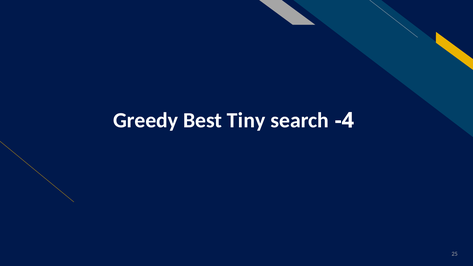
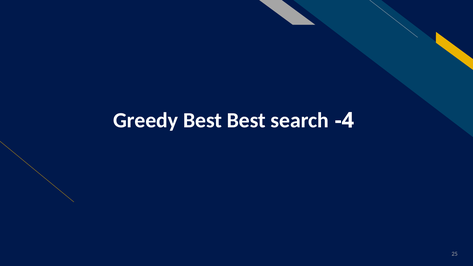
Best Tiny: Tiny -> Best
